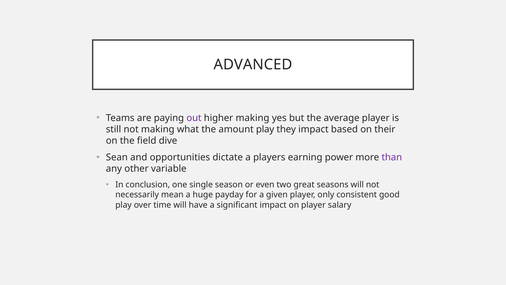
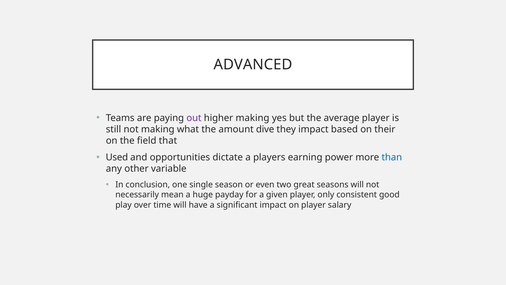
amount play: play -> dive
dive: dive -> that
Sean: Sean -> Used
than colour: purple -> blue
